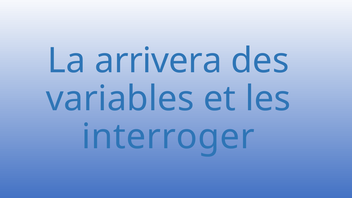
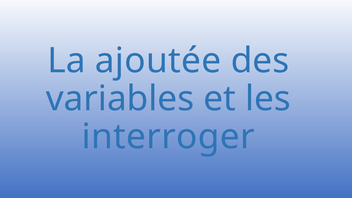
arrivera: arrivera -> ajoutée
